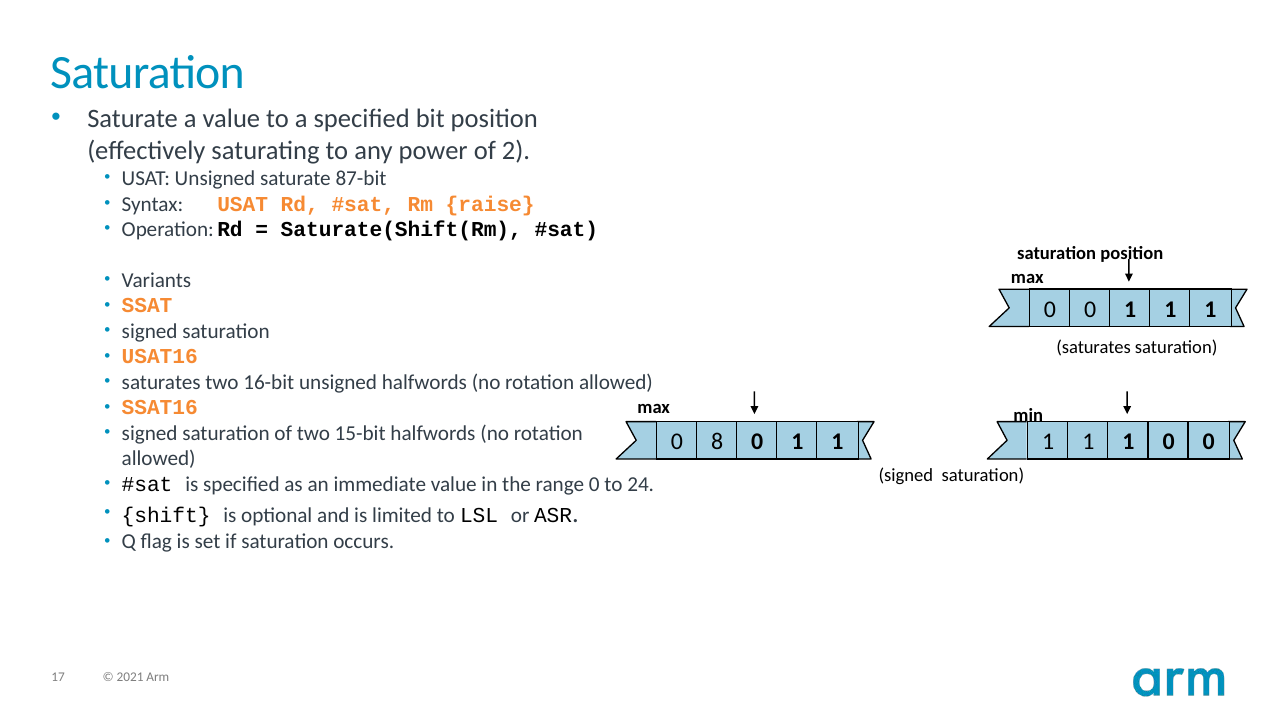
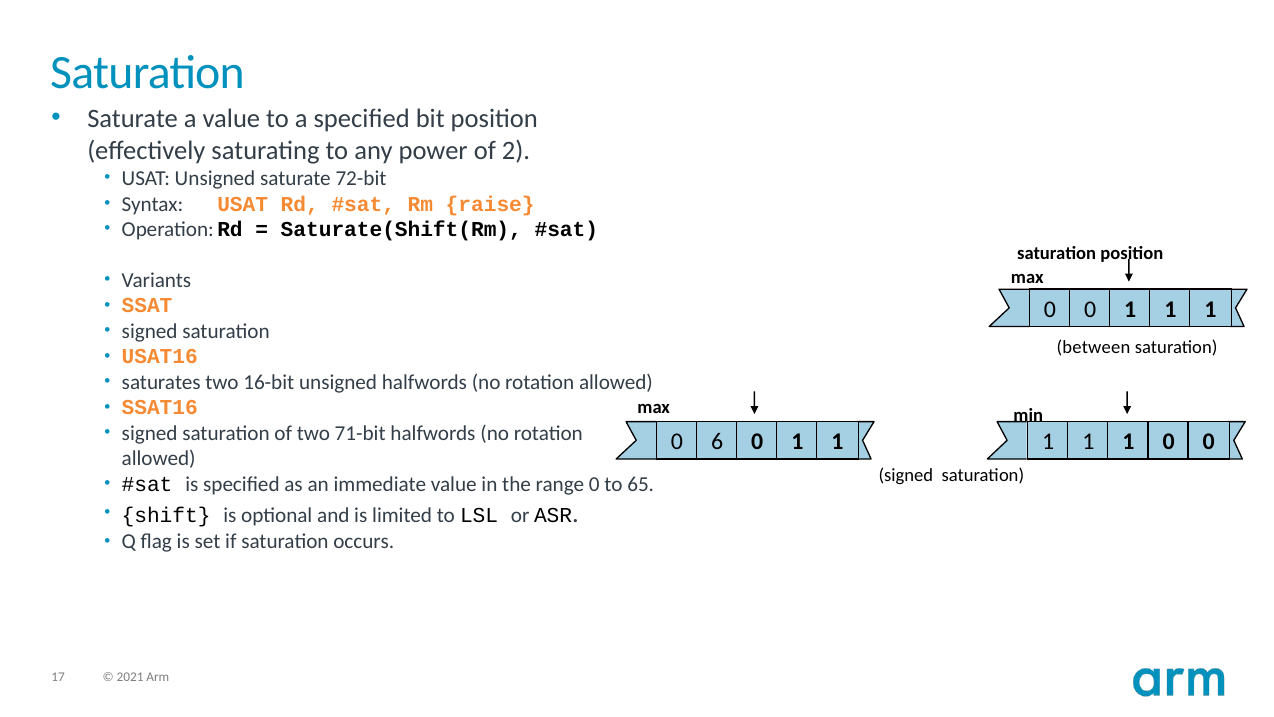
87-bit: 87-bit -> 72-bit
saturates at (1094, 347): saturates -> between
15-bit: 15-bit -> 71-bit
8: 8 -> 6
24: 24 -> 65
